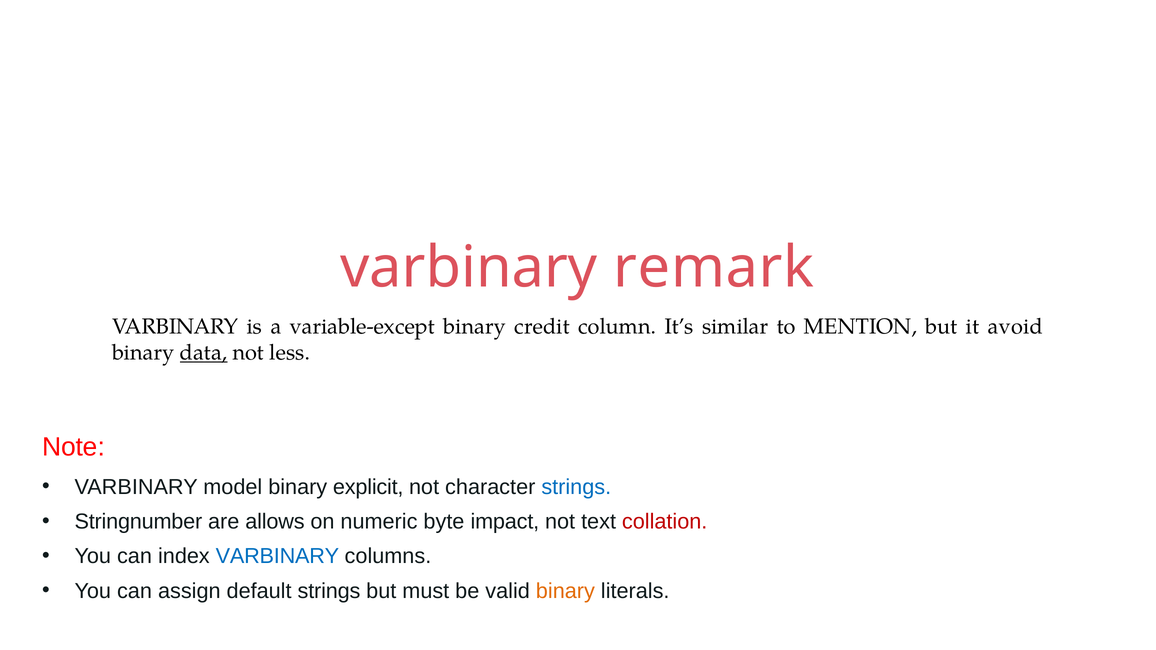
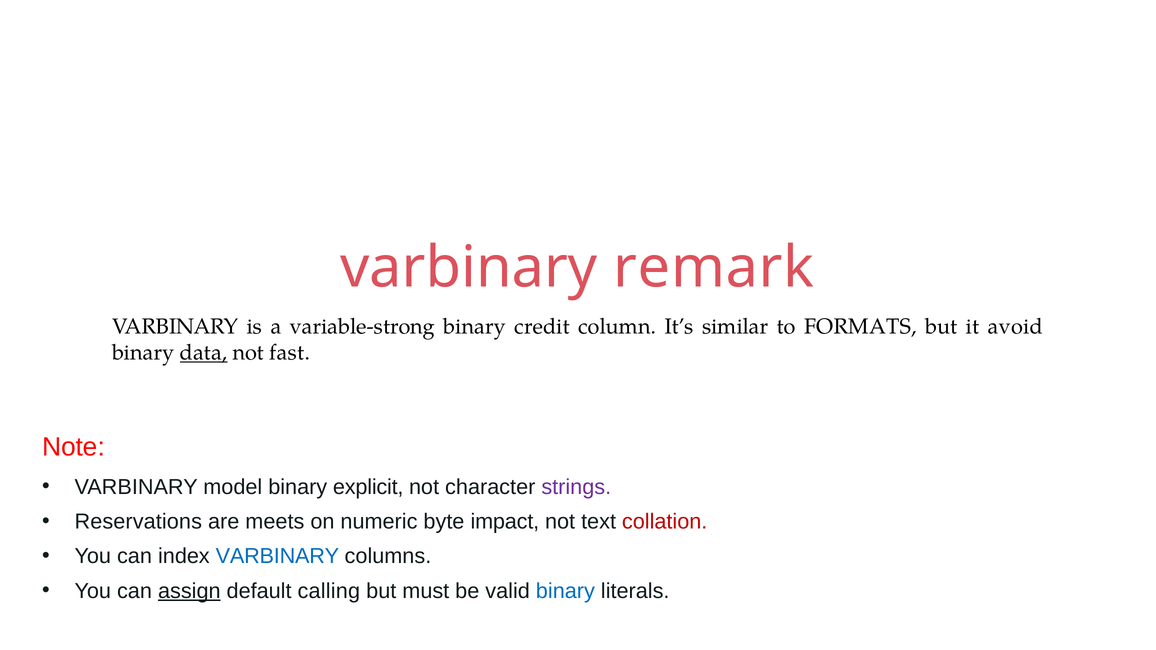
variable-except: variable-except -> variable-strong
MENTION: MENTION -> FORMATS
less: less -> fast
strings at (576, 487) colour: blue -> purple
Stringnumber: Stringnumber -> Reservations
allows: allows -> meets
assign underline: none -> present
default strings: strings -> calling
binary at (565, 591) colour: orange -> blue
